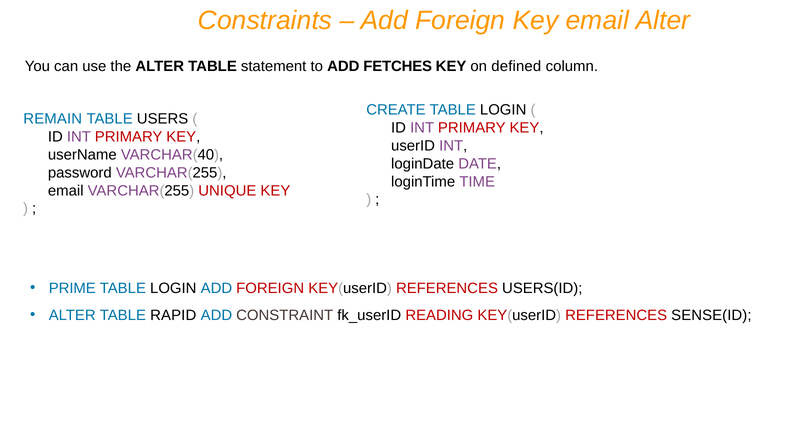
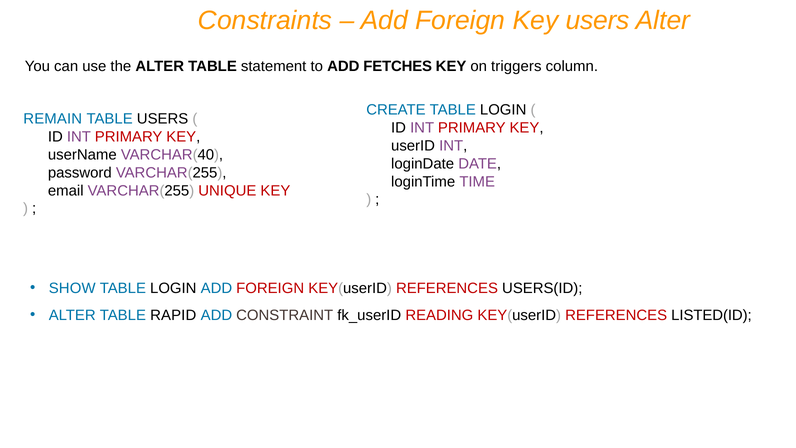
Key email: email -> users
defined: defined -> triggers
PRIME: PRIME -> SHOW
SENSE(ID: SENSE(ID -> LISTED(ID
